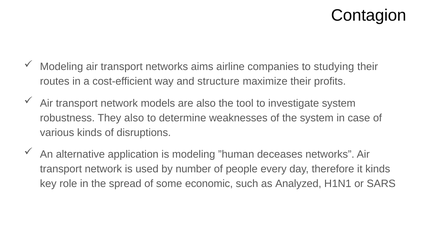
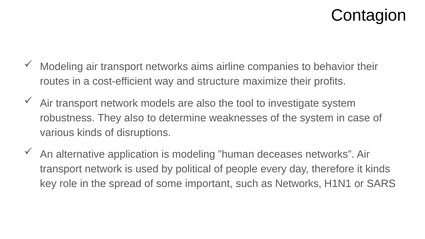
studying: studying -> behavior
number: number -> political
economic: economic -> important
as Analyzed: Analyzed -> Networks
